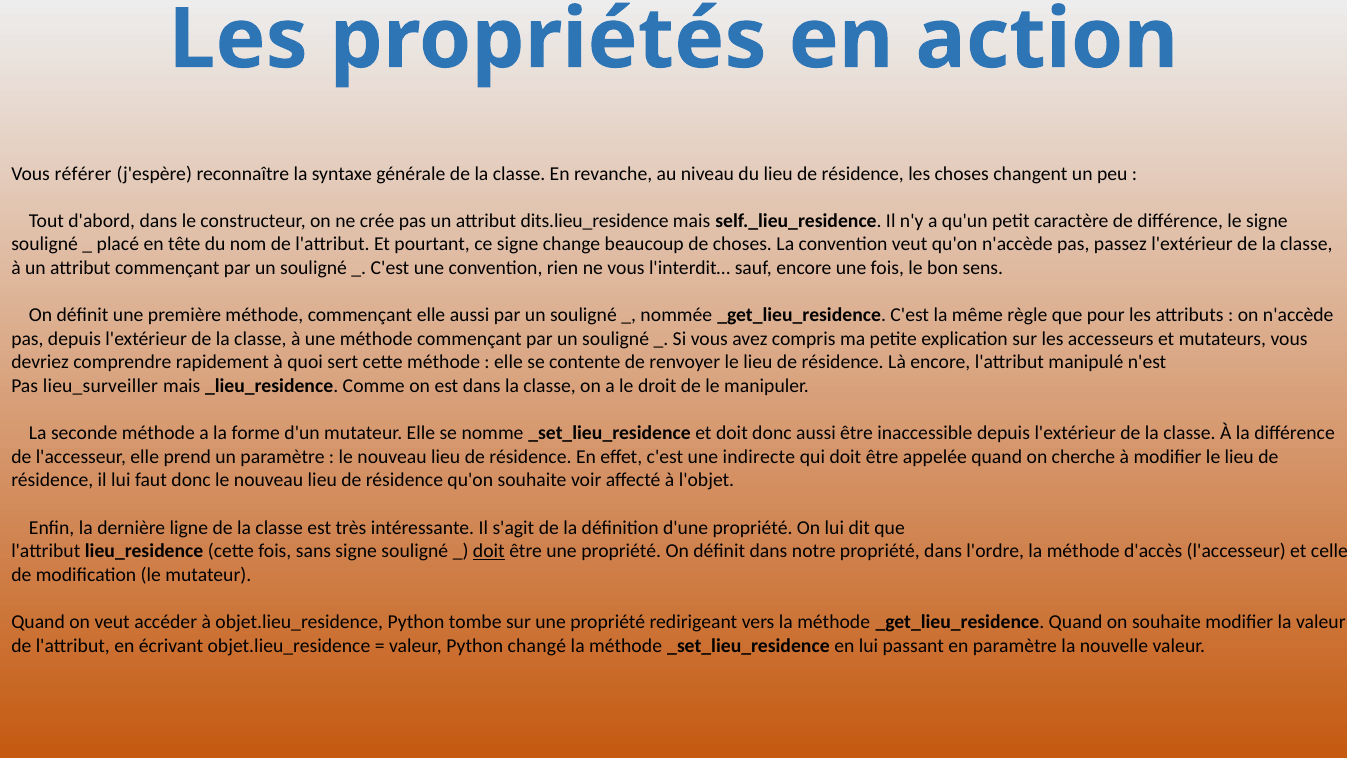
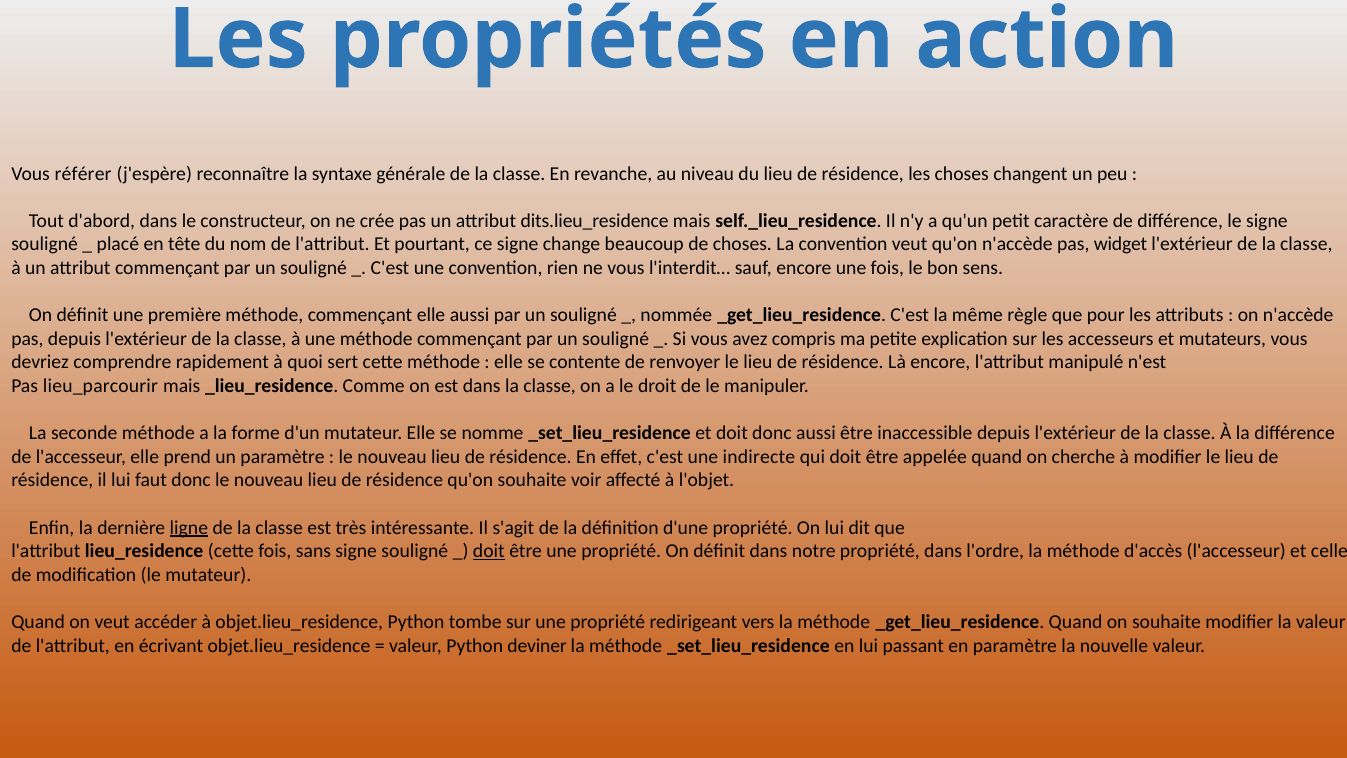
passez: passez -> widget
lieu_surveiller: lieu_surveiller -> lieu_parcourir
ligne underline: none -> present
changé: changé -> deviner
